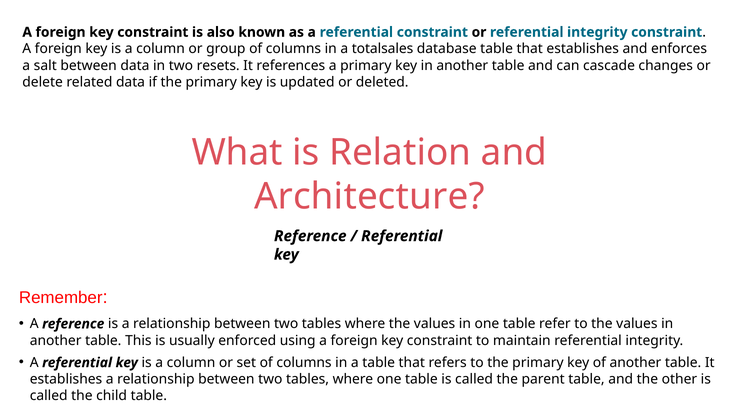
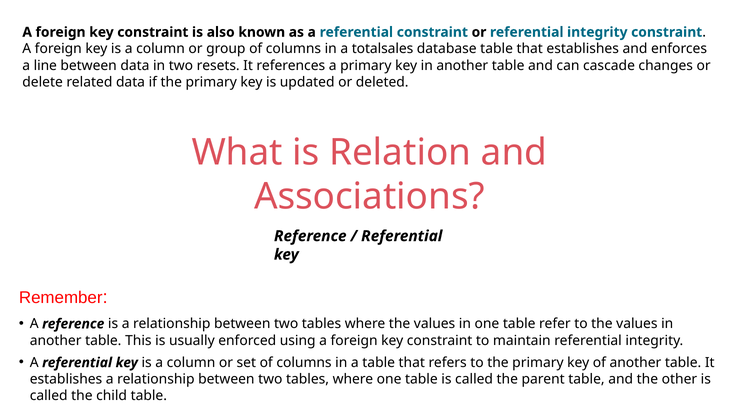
salt: salt -> line
Architecture: Architecture -> Associations
